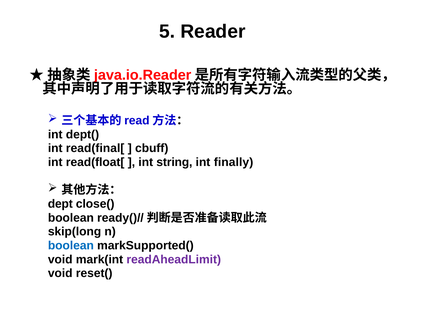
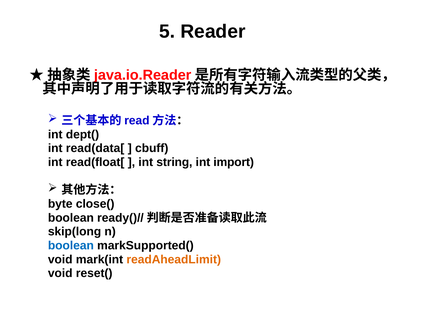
read(final[: read(final[ -> read(data[
finally: finally -> import
dept: dept -> byte
readAheadLimit colour: purple -> orange
